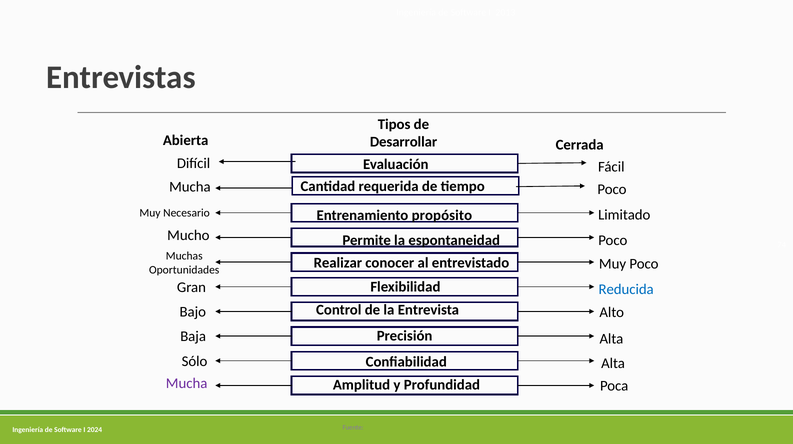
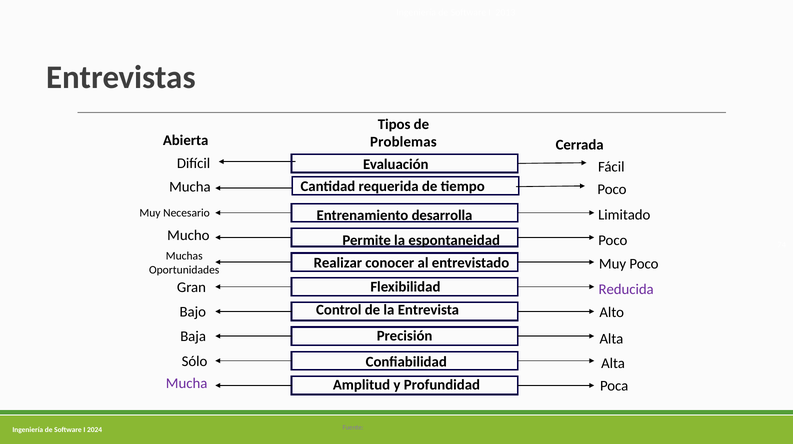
Desarrollar: Desarrollar -> Problemas
propósito: propósito -> desarrolla
Reducida colour: blue -> purple
